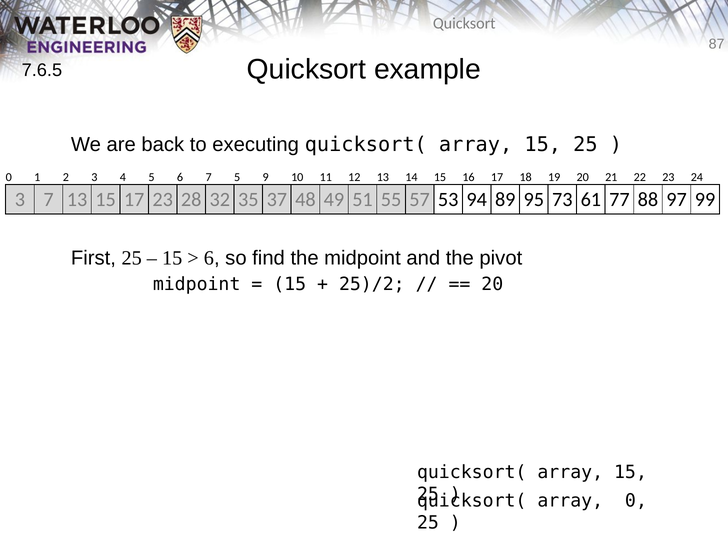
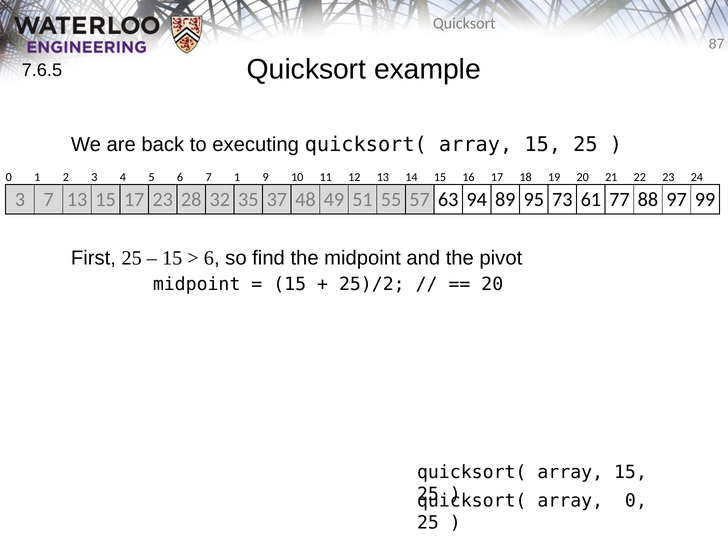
7 5: 5 -> 1
53: 53 -> 63
